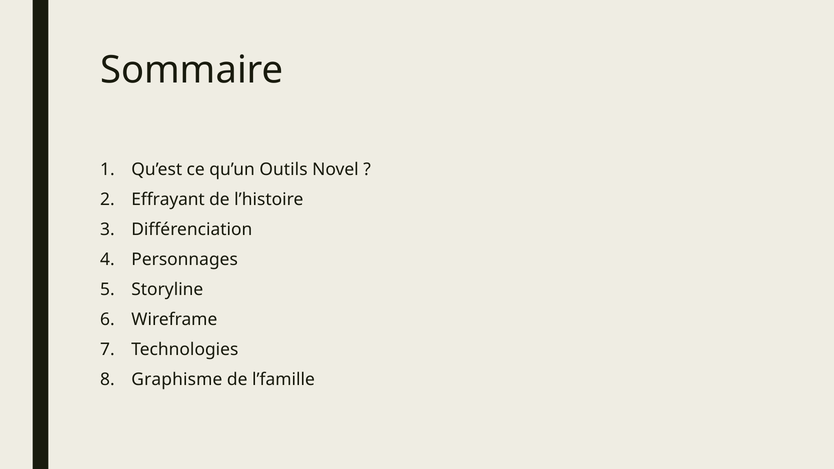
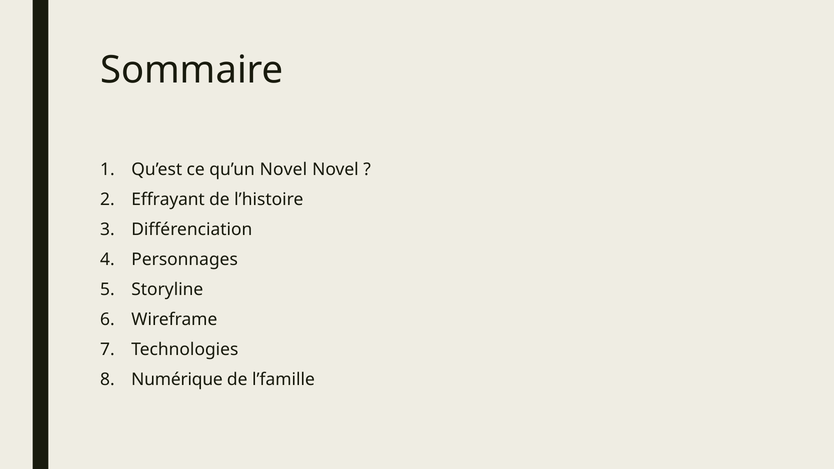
qu’un Outils: Outils -> Novel
Graphisme: Graphisme -> Numérique
